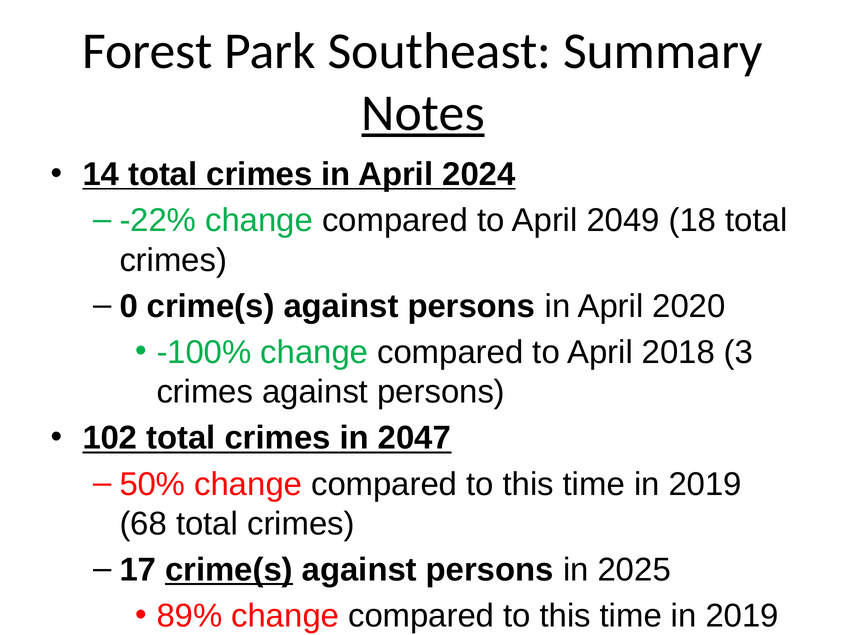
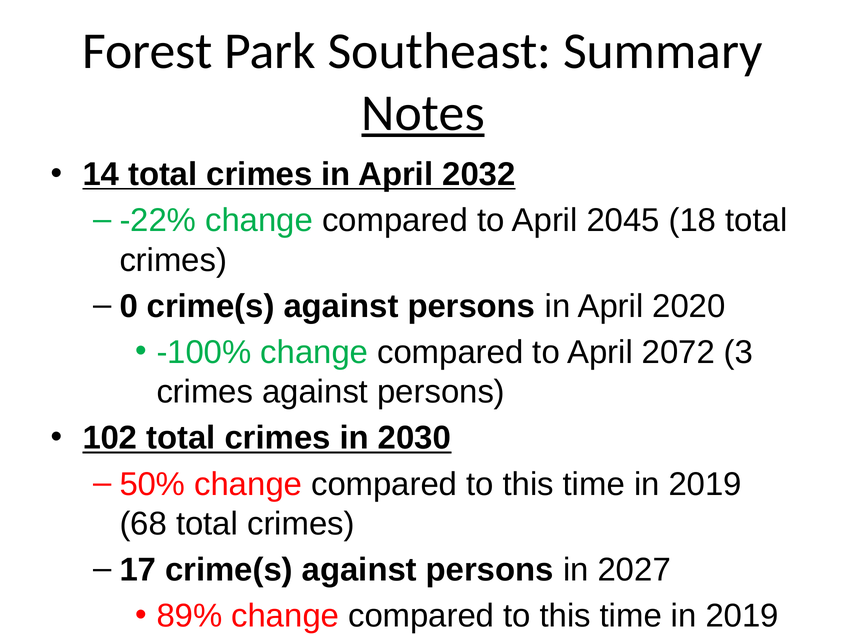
2024: 2024 -> 2032
2049: 2049 -> 2045
2018: 2018 -> 2072
2047: 2047 -> 2030
crime(s at (229, 569) underline: present -> none
2025: 2025 -> 2027
